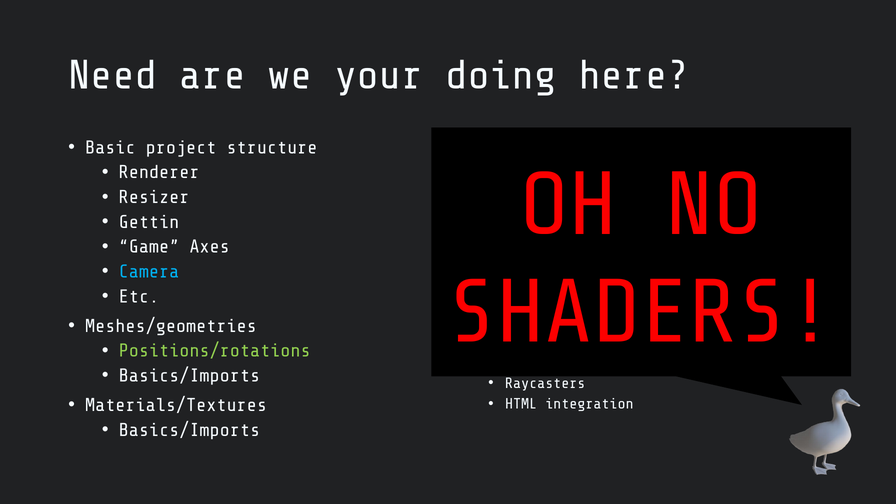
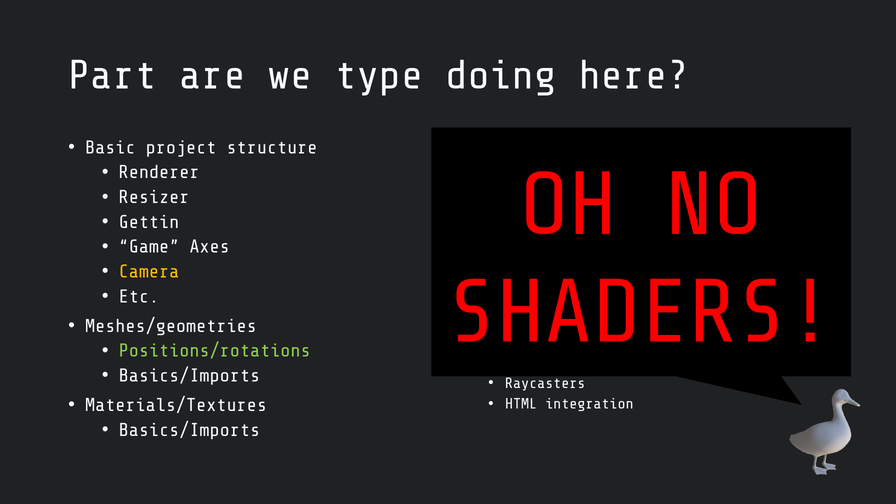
Need: Need -> Part
your: your -> type
Camera colour: light blue -> yellow
